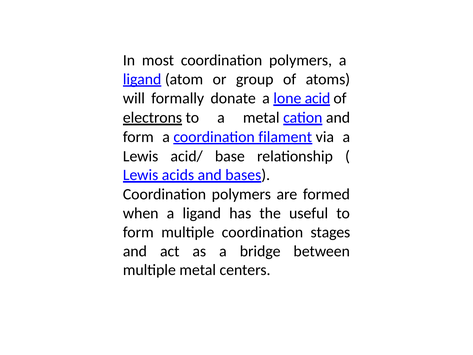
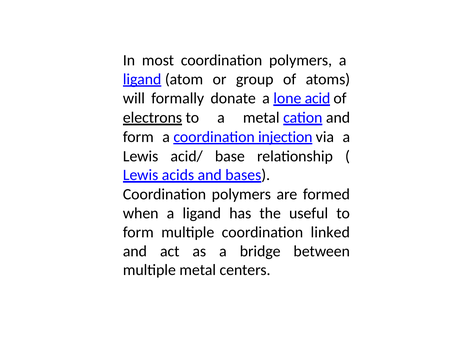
filament: filament -> injection
stages: stages -> linked
